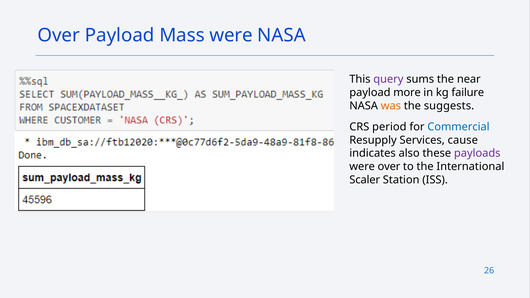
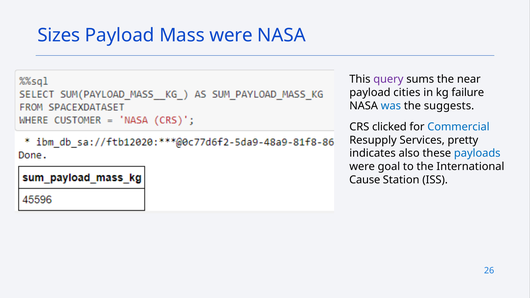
Over at (59, 35): Over -> Sizes
more: more -> cities
was colour: orange -> blue
period: period -> clicked
cause: cause -> pretty
payloads colour: purple -> blue
were over: over -> goal
Scaler: Scaler -> Cause
